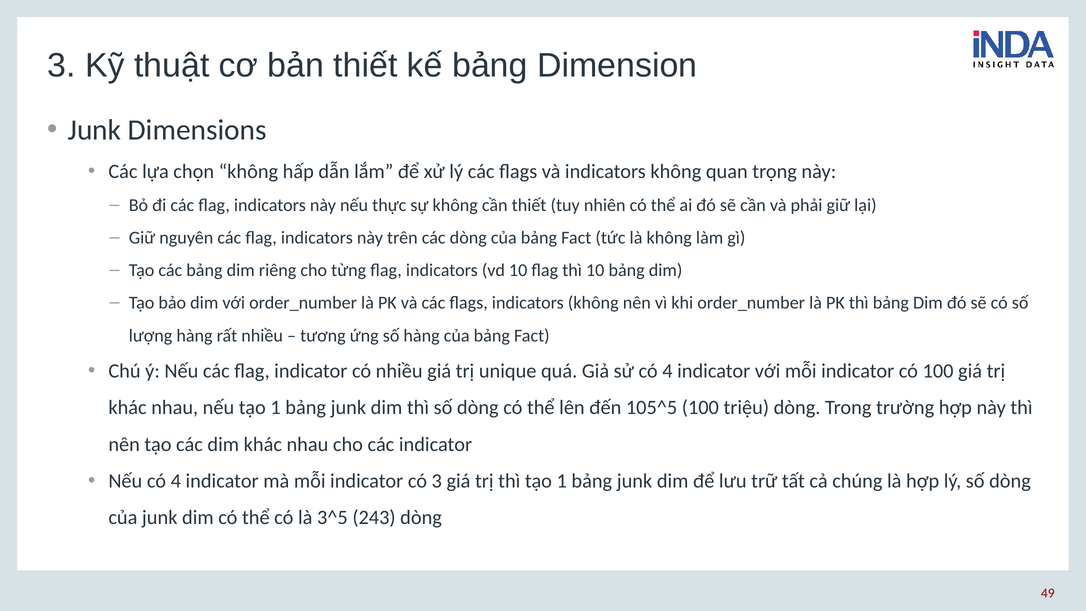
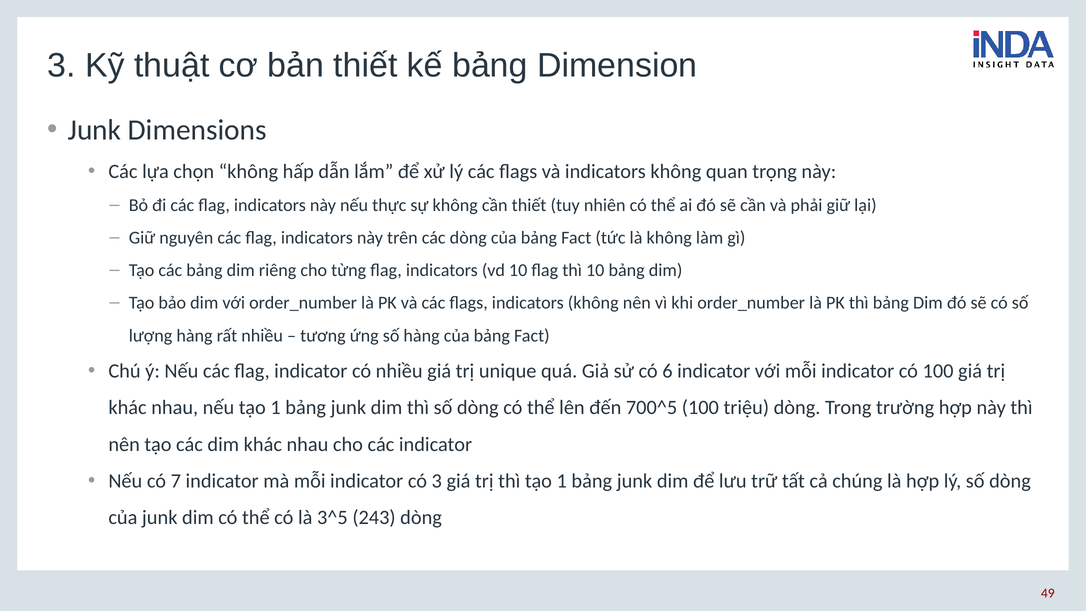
sử có 4: 4 -> 6
105^5: 105^5 -> 700^5
Nếu có 4: 4 -> 7
